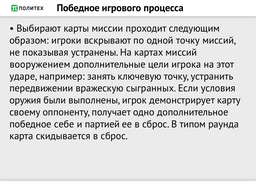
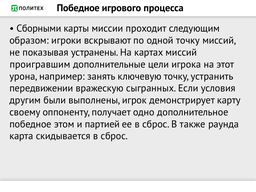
Выбирают: Выбирают -> Сборными
вооружением: вооружением -> проигравшим
ударе: ударе -> урона
оружия: оружия -> другим
себе: себе -> этом
типом: типом -> также
